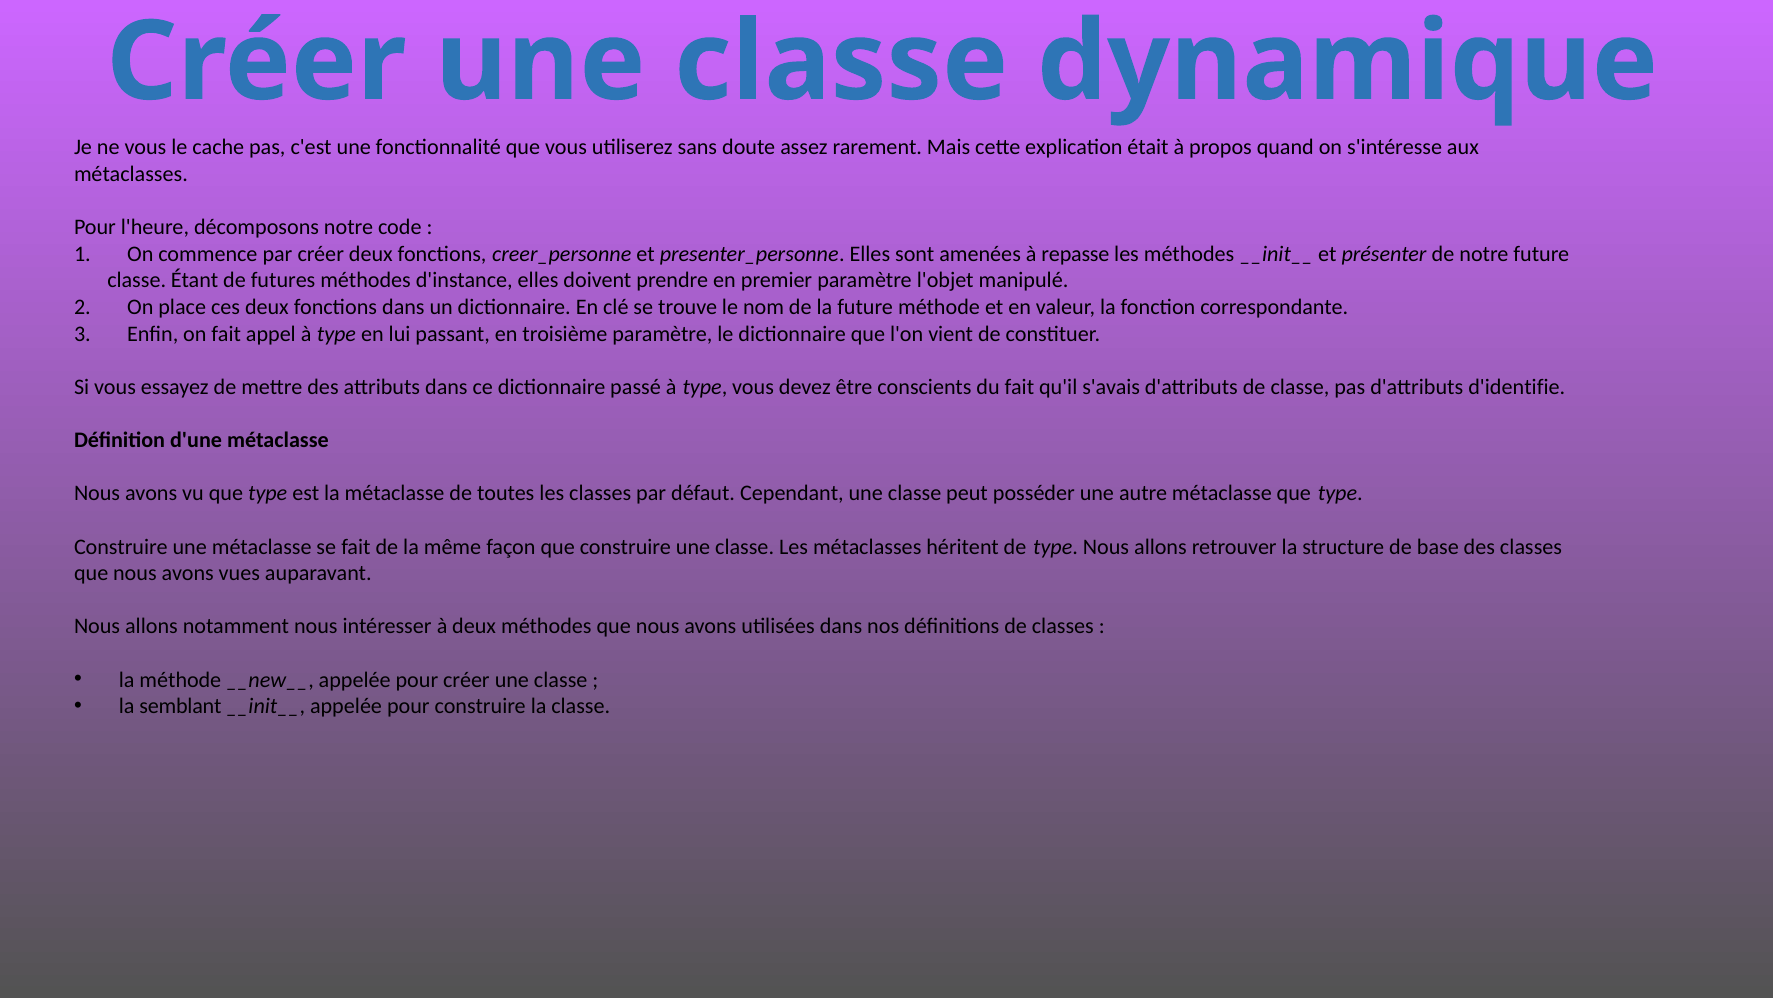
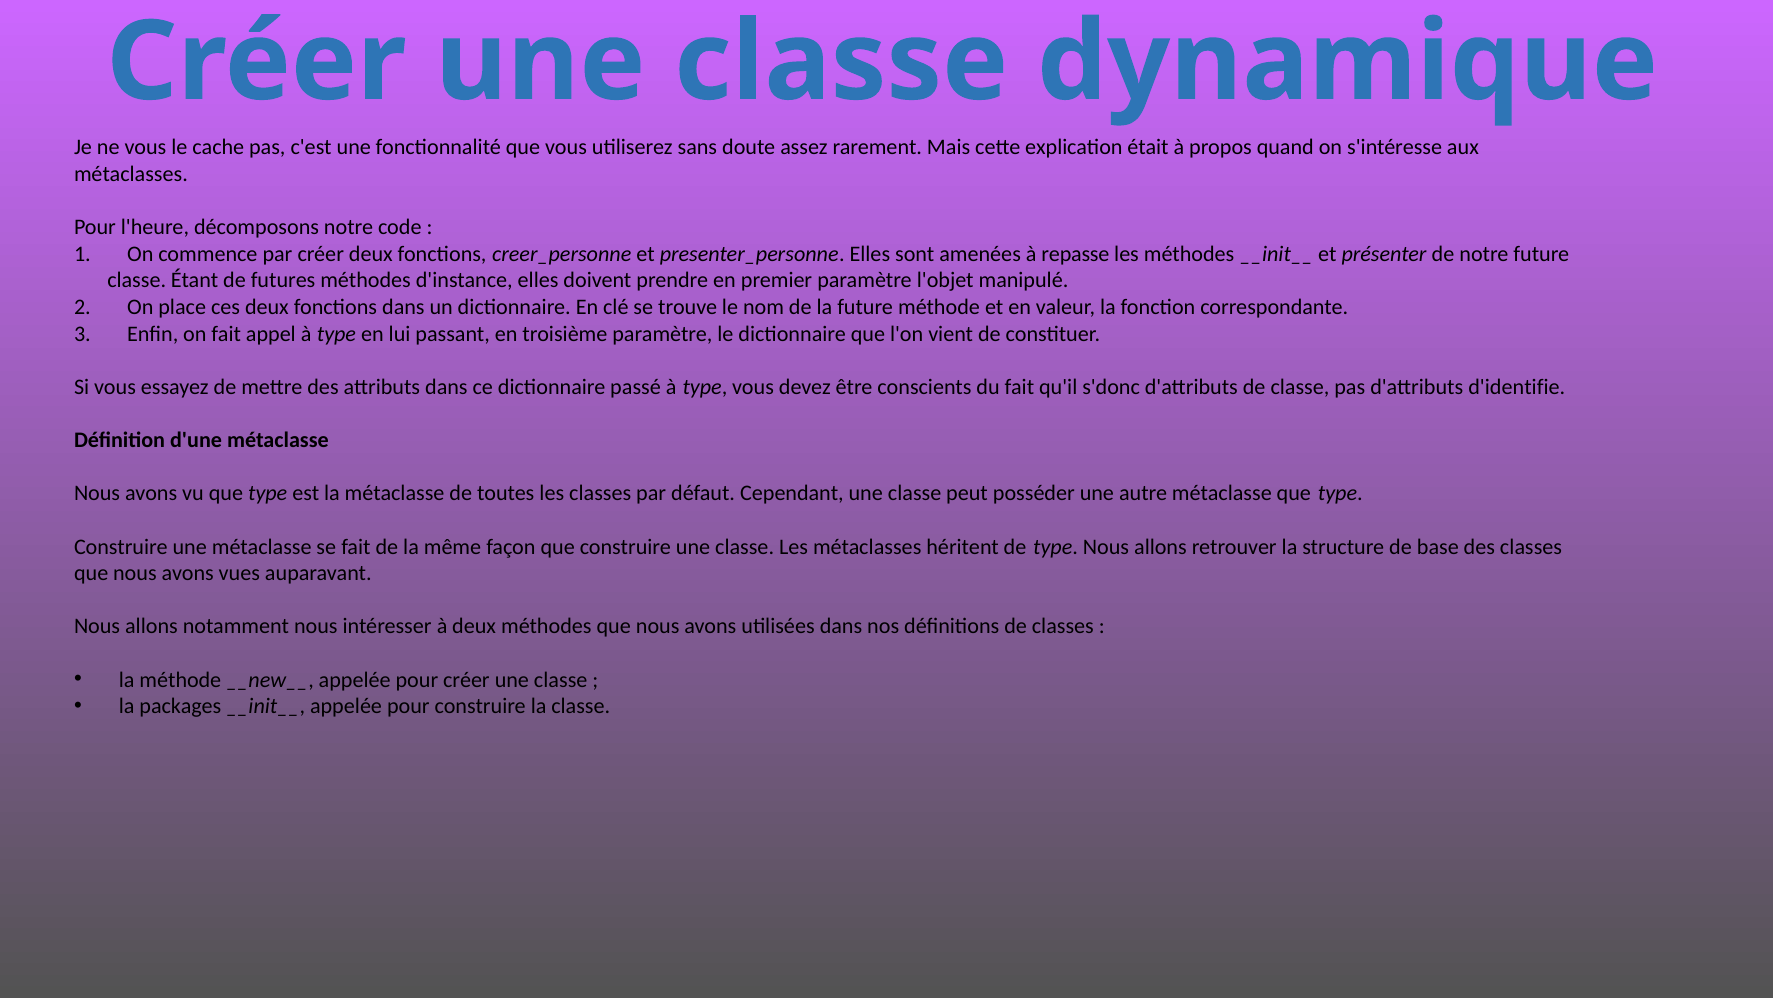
s'avais: s'avais -> s'donc
semblant: semblant -> packages
